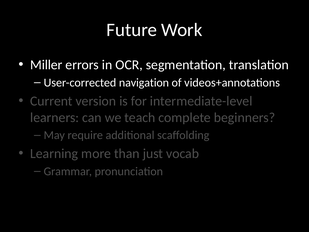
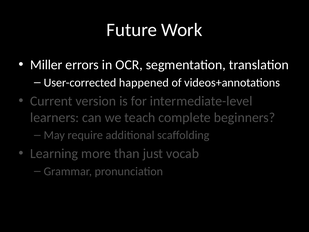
navigation: navigation -> happened
